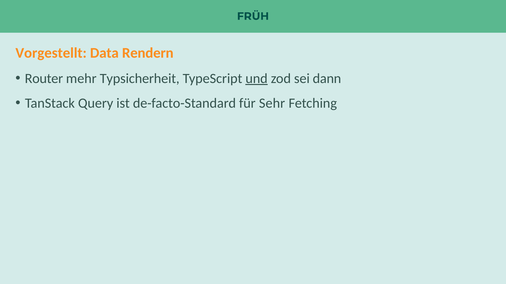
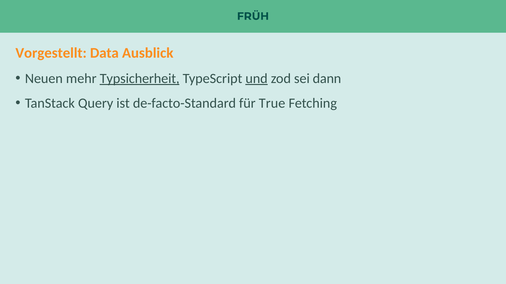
Rendern: Rendern -> Ausblick
Router: Router -> Neuen
Typsicherheit underline: none -> present
Sehr: Sehr -> True
